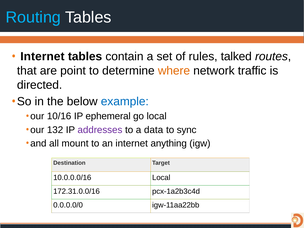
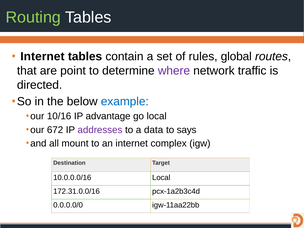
Routing colour: light blue -> light green
talked: talked -> global
where colour: orange -> purple
ephemeral: ephemeral -> advantage
132: 132 -> 672
sync: sync -> says
anything: anything -> complex
